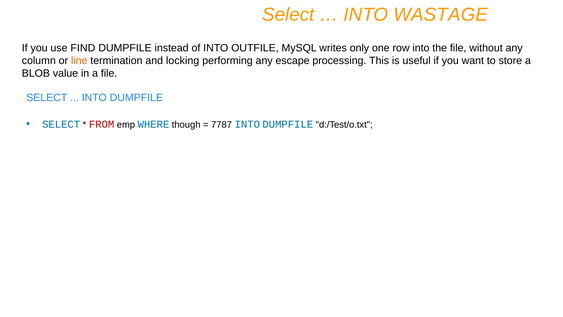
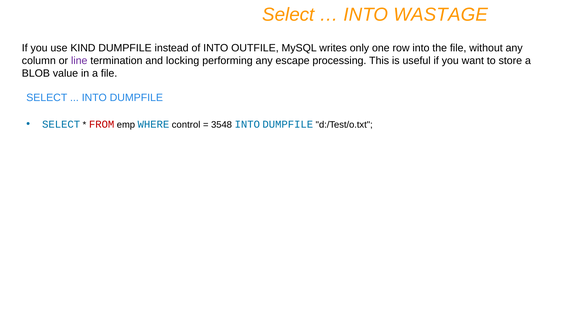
FIND: FIND -> KIND
line colour: orange -> purple
though: though -> control
7787: 7787 -> 3548
